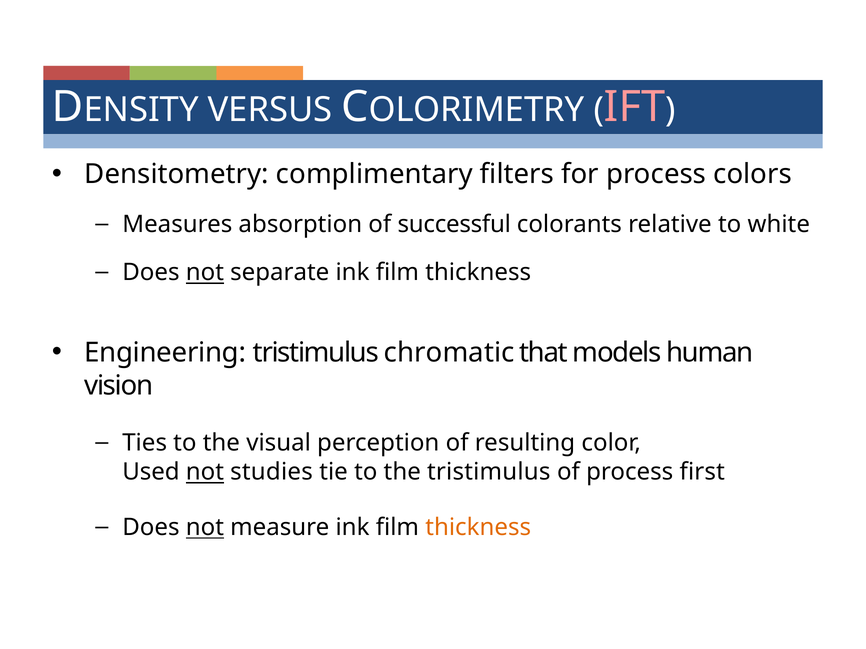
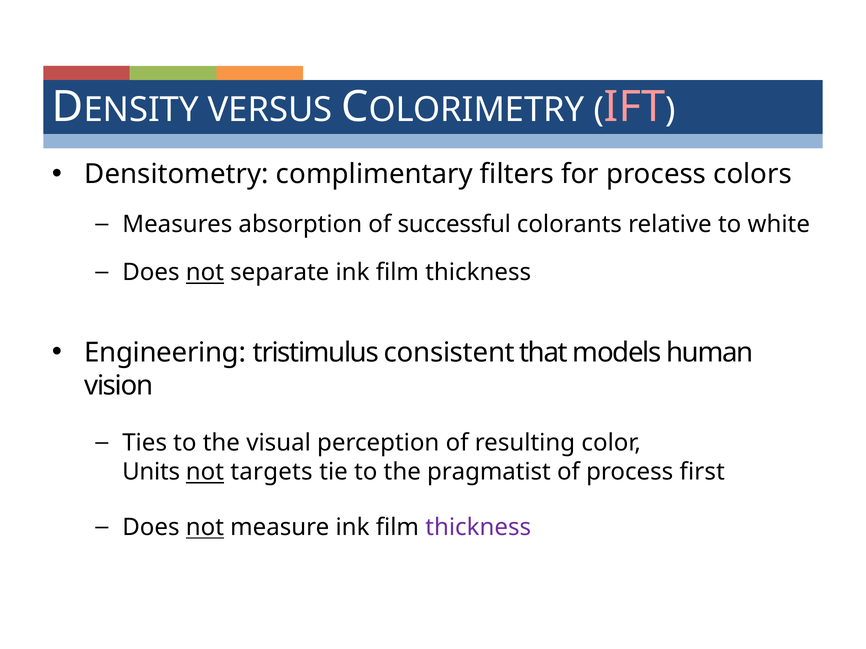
chromatic: chromatic -> consistent
Used: Used -> Units
studies: studies -> targets
the tristimulus: tristimulus -> pragmatist
thickness at (478, 527) colour: orange -> purple
